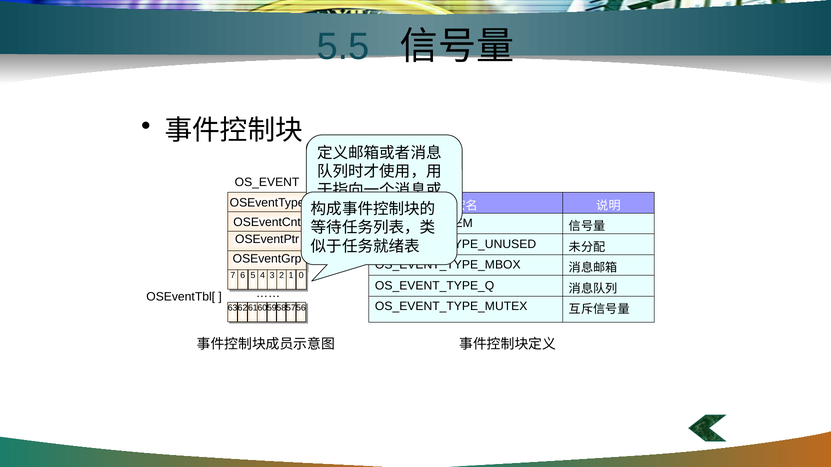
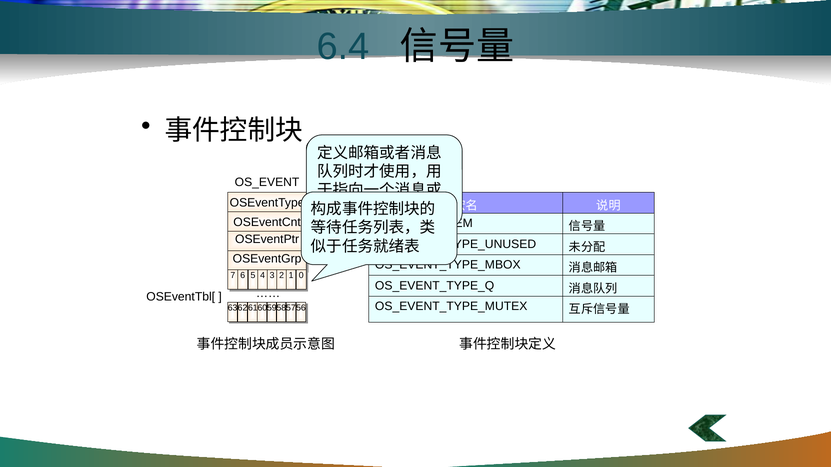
5.5: 5.5 -> 6.4
